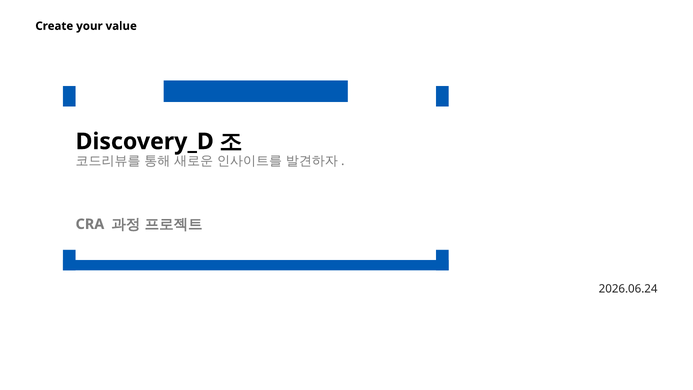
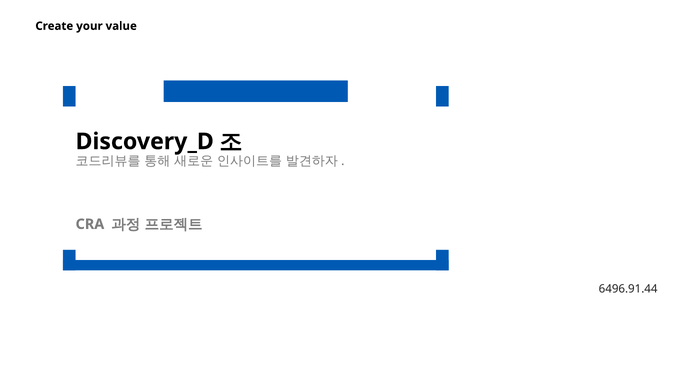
2026.06.24: 2026.06.24 -> 6496.91.44
